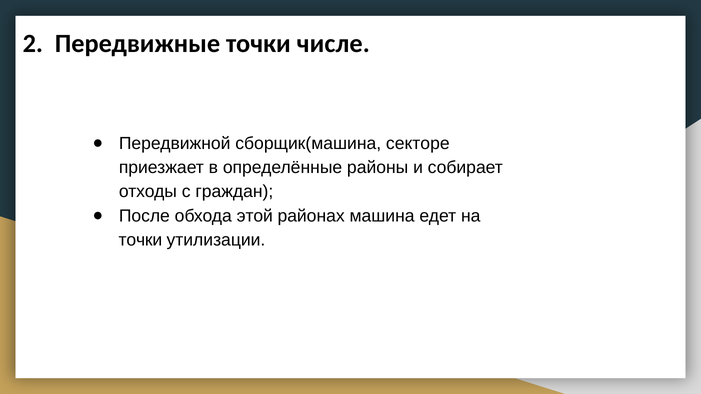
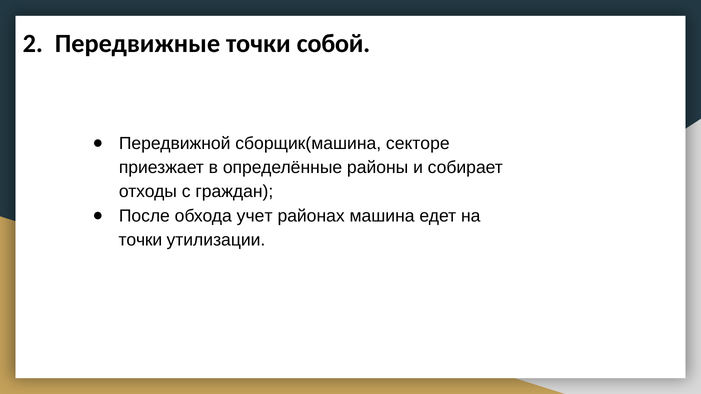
числе: числе -> собой
этой: этой -> учет
